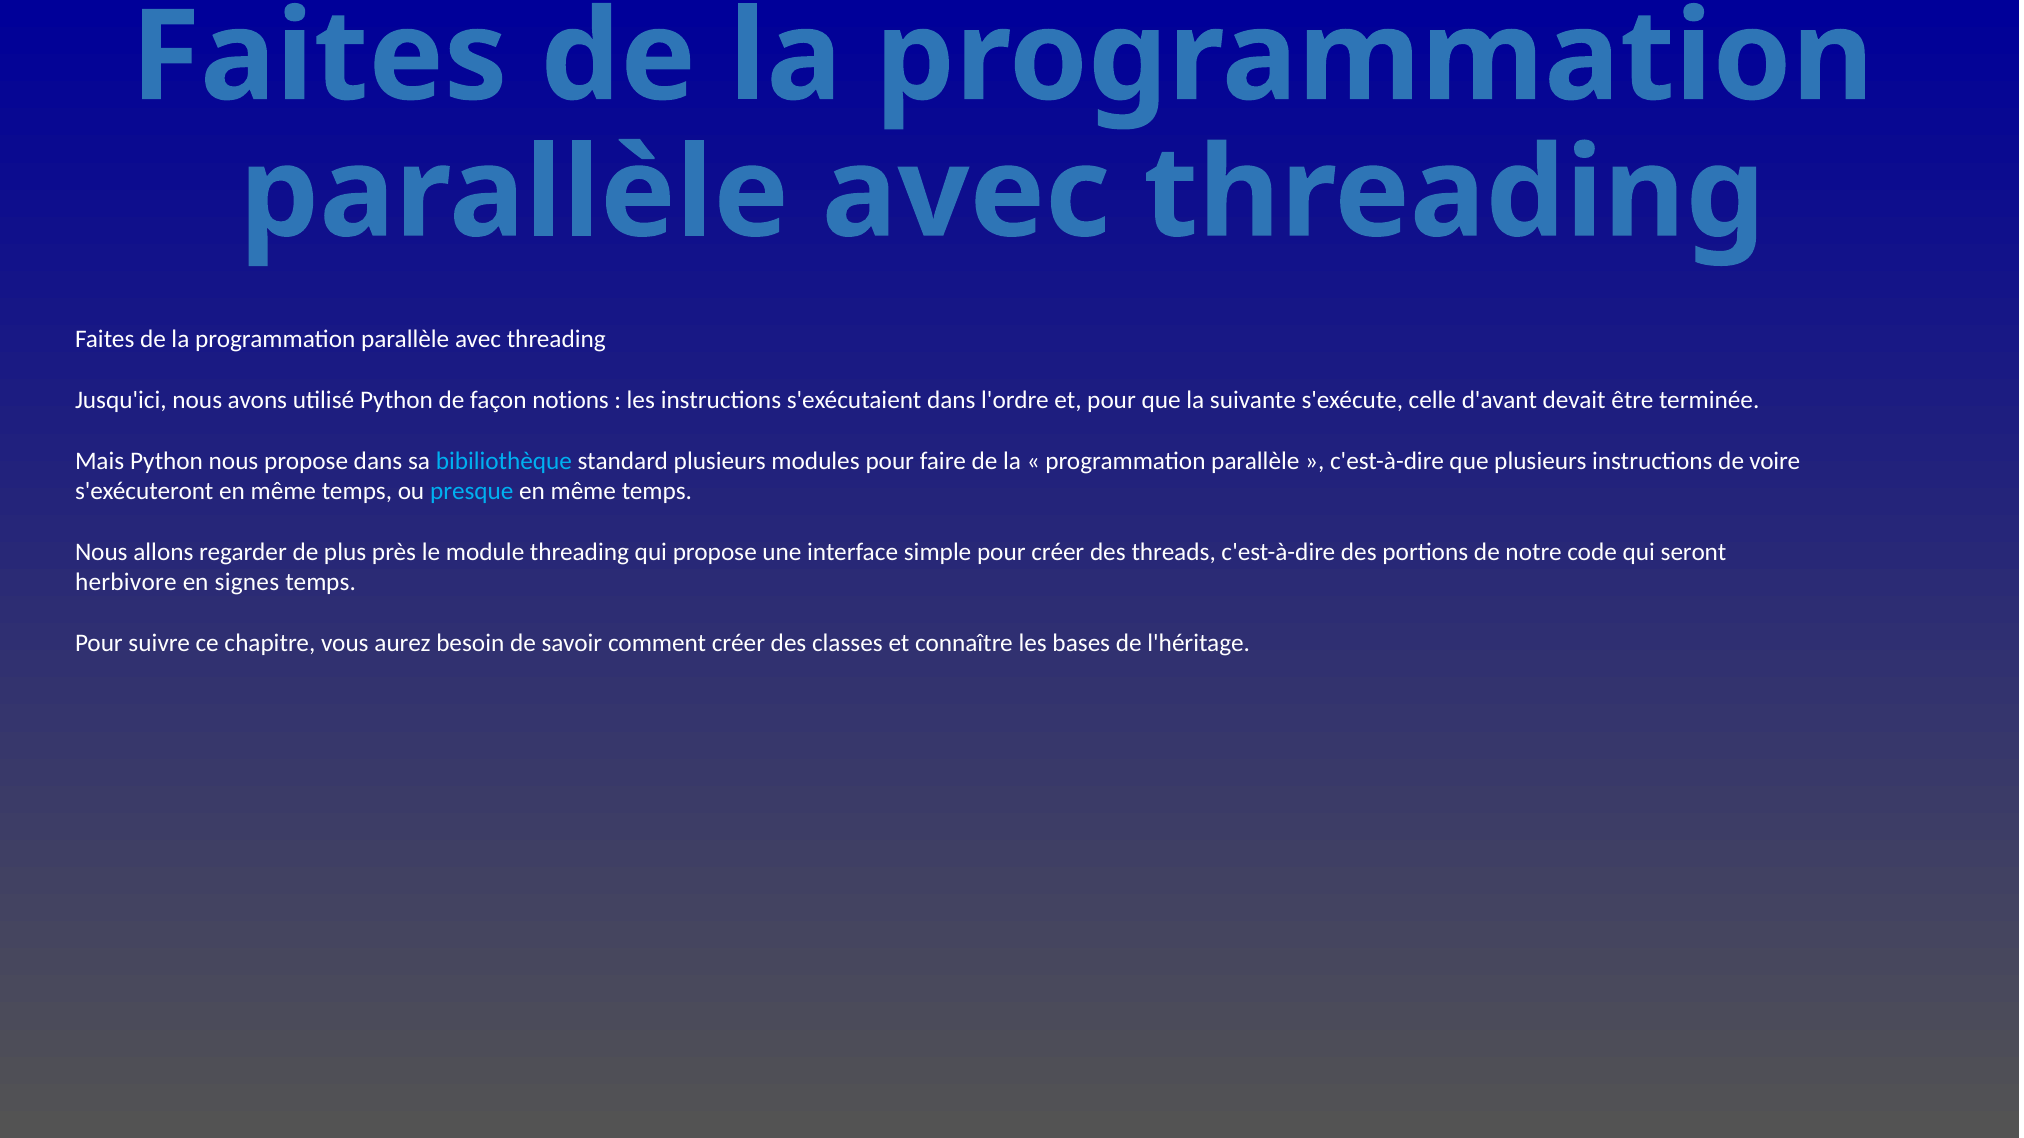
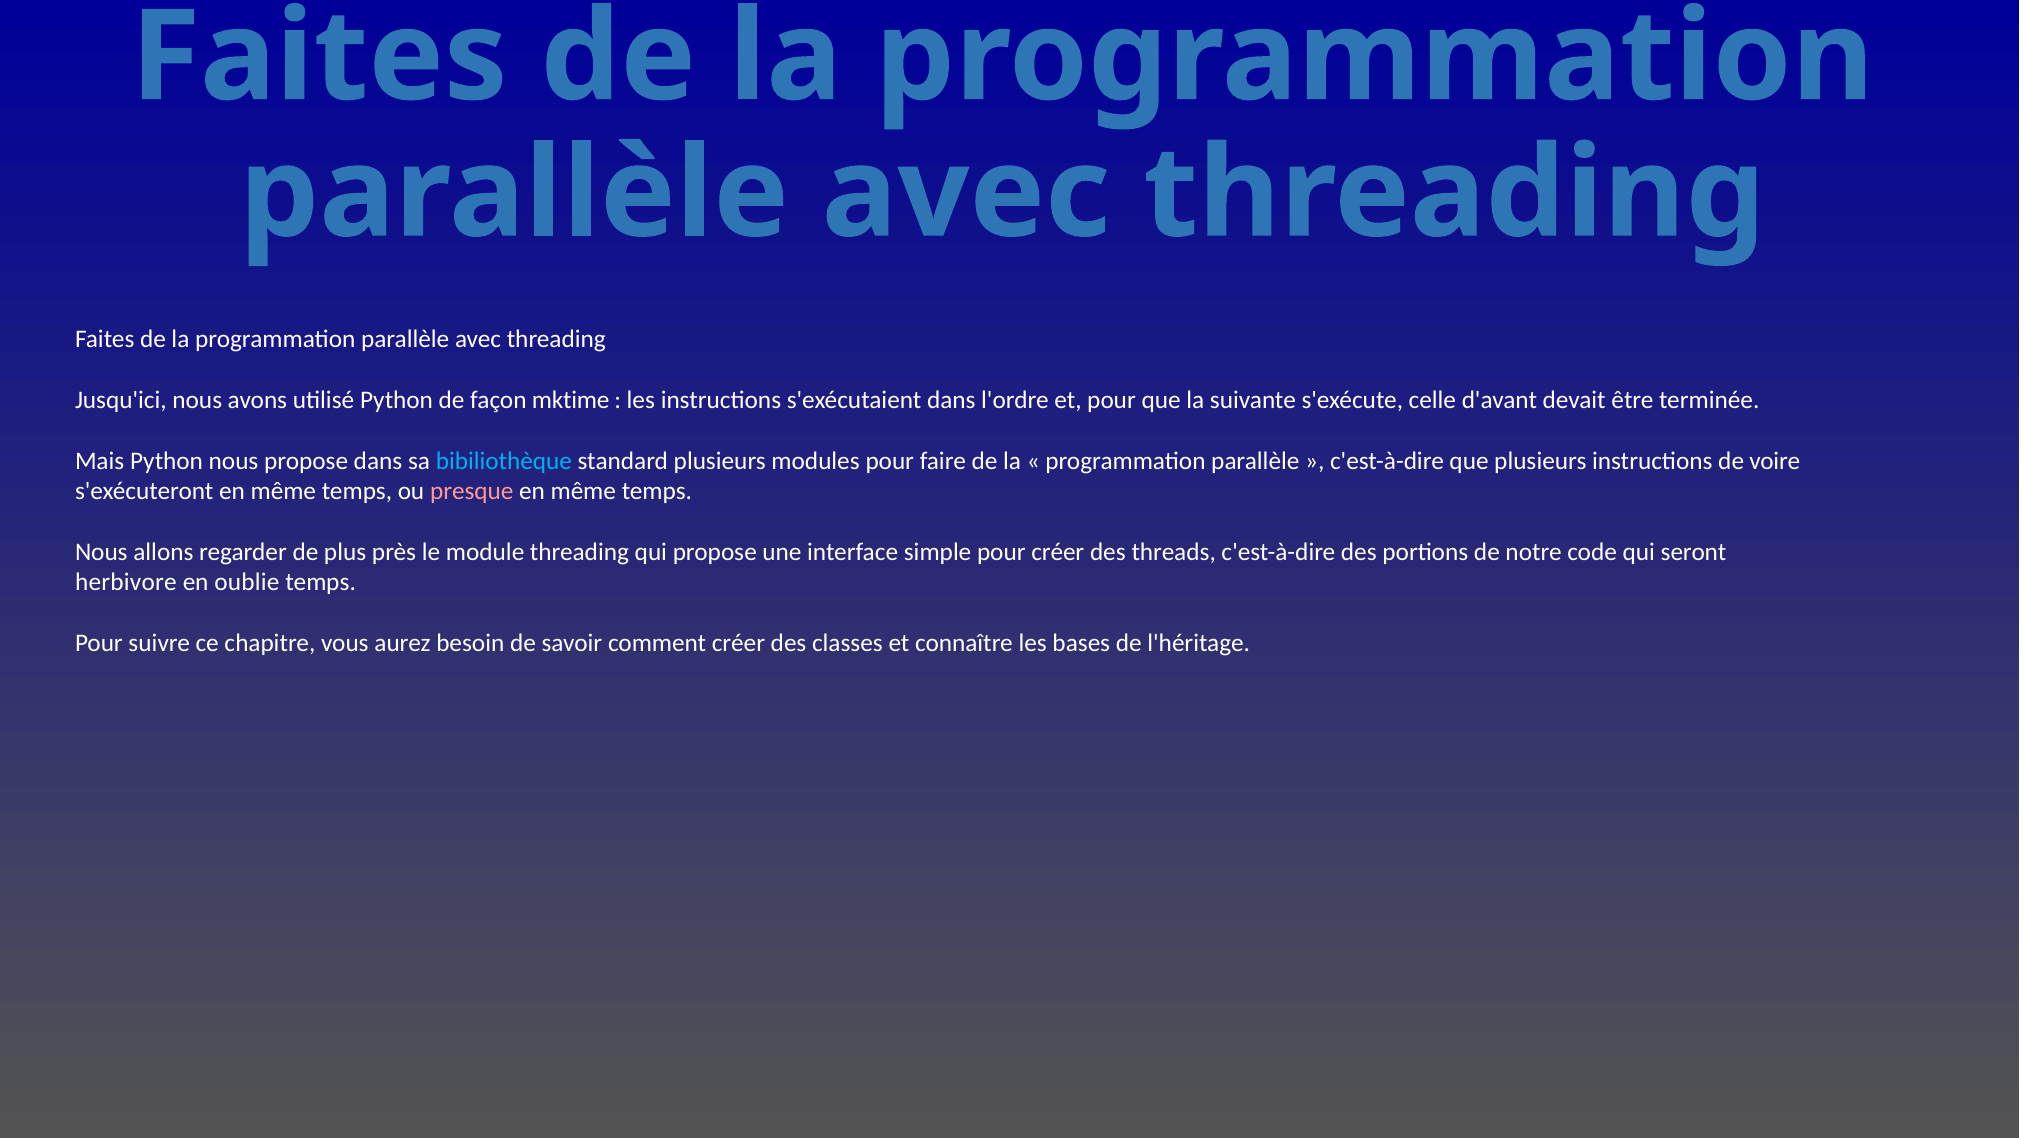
notions: notions -> mktime
presque colour: light blue -> pink
signes: signes -> oublie
